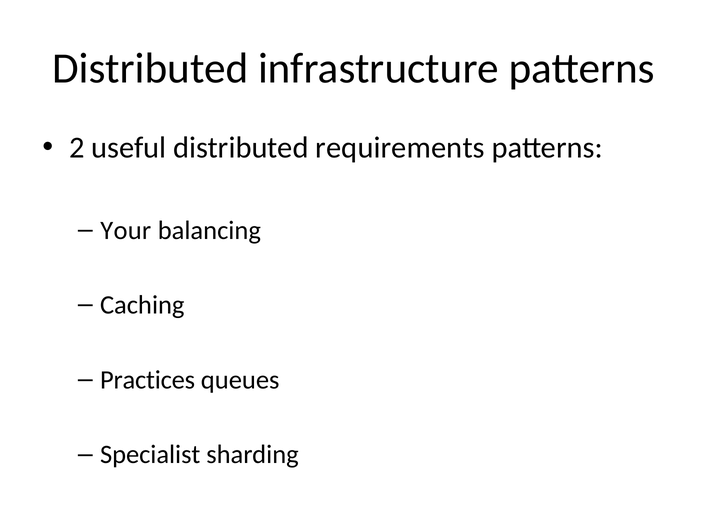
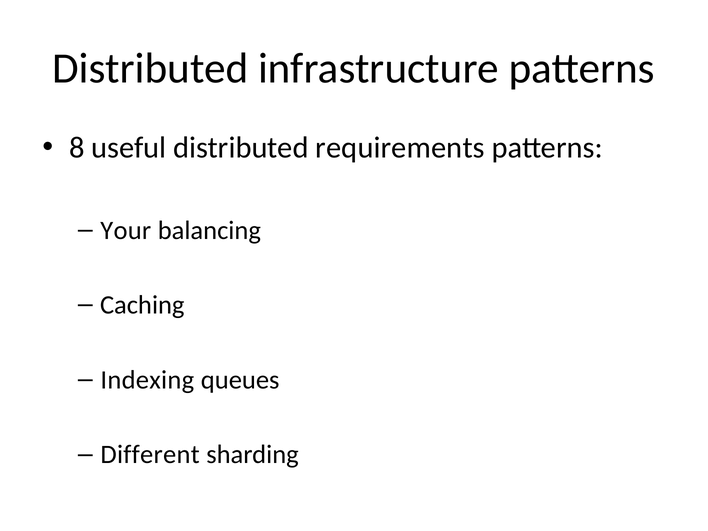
2: 2 -> 8
Practices: Practices -> Indexing
Specialist: Specialist -> Different
